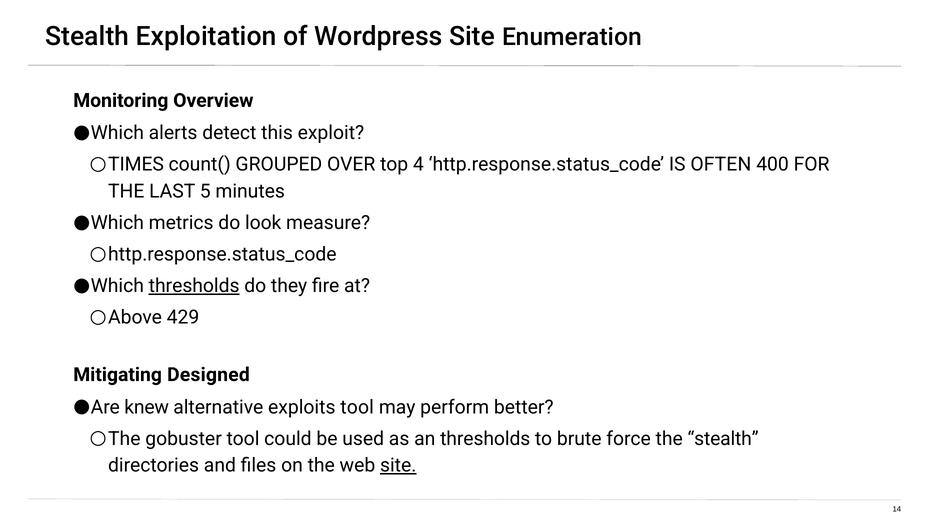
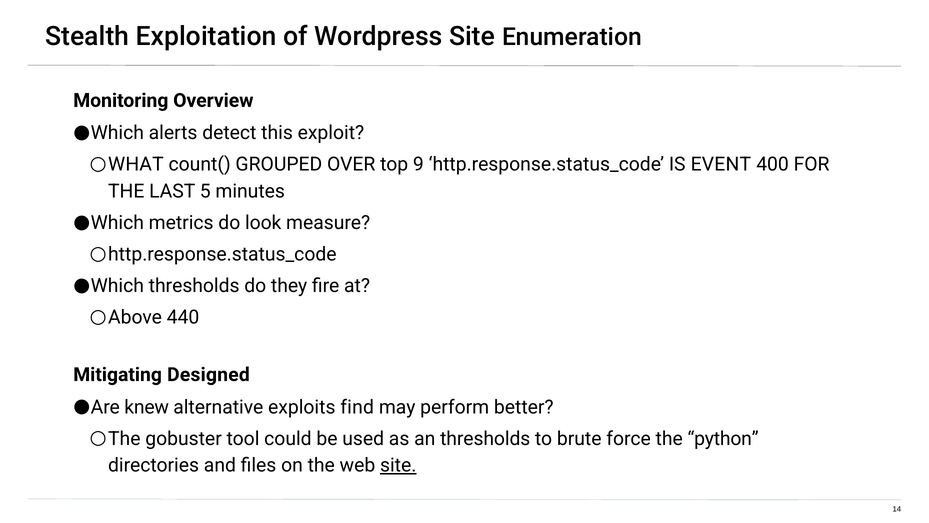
TIMES: TIMES -> WHAT
4: 4 -> 9
OFTEN: OFTEN -> EVENT
thresholds at (194, 286) underline: present -> none
429: 429 -> 440
exploits tool: tool -> find
the stealth: stealth -> python
